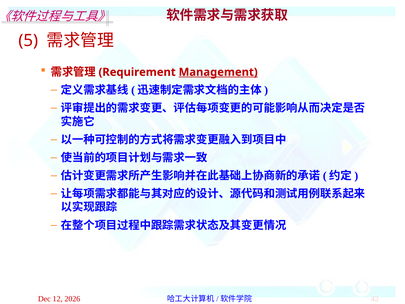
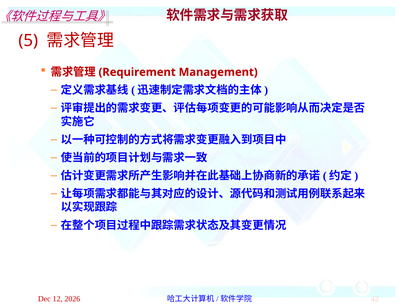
Management underline: present -> none
